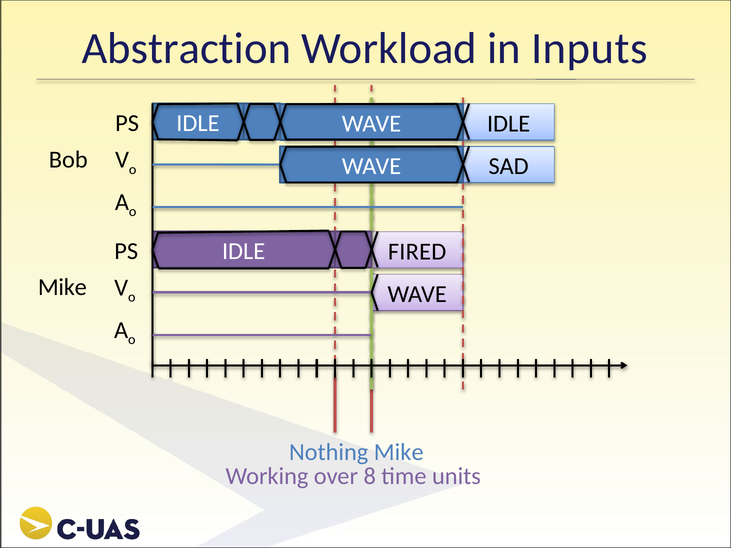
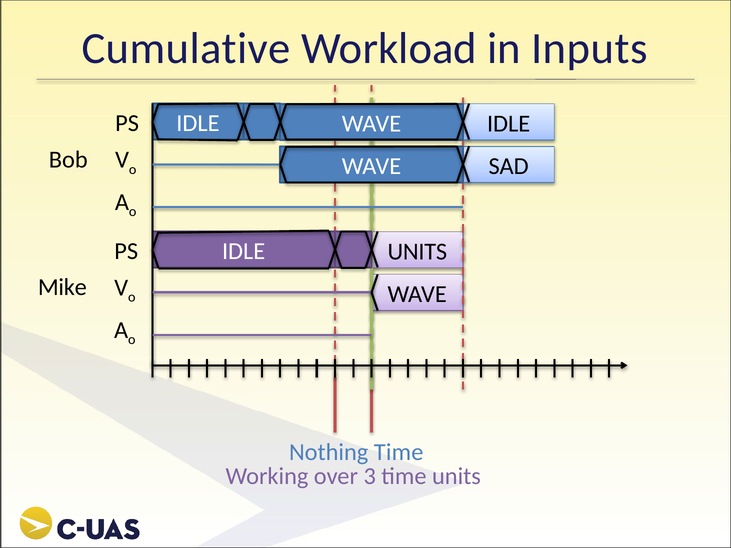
Abstraction: Abstraction -> Cumulative
FIRED at (417, 252): FIRED -> UNITS
Nothing Mike: Mike -> Time
8: 8 -> 3
